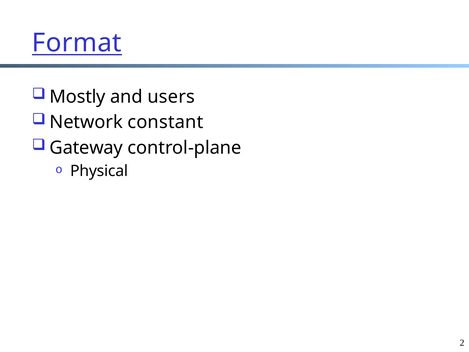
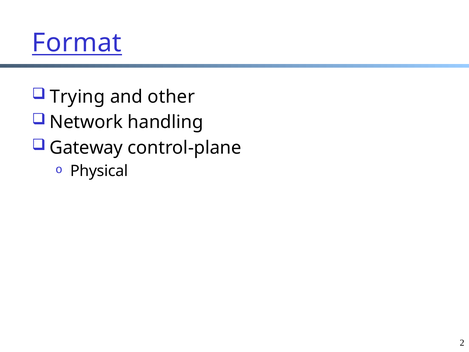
Mostly: Mostly -> Trying
users: users -> other
constant: constant -> handling
